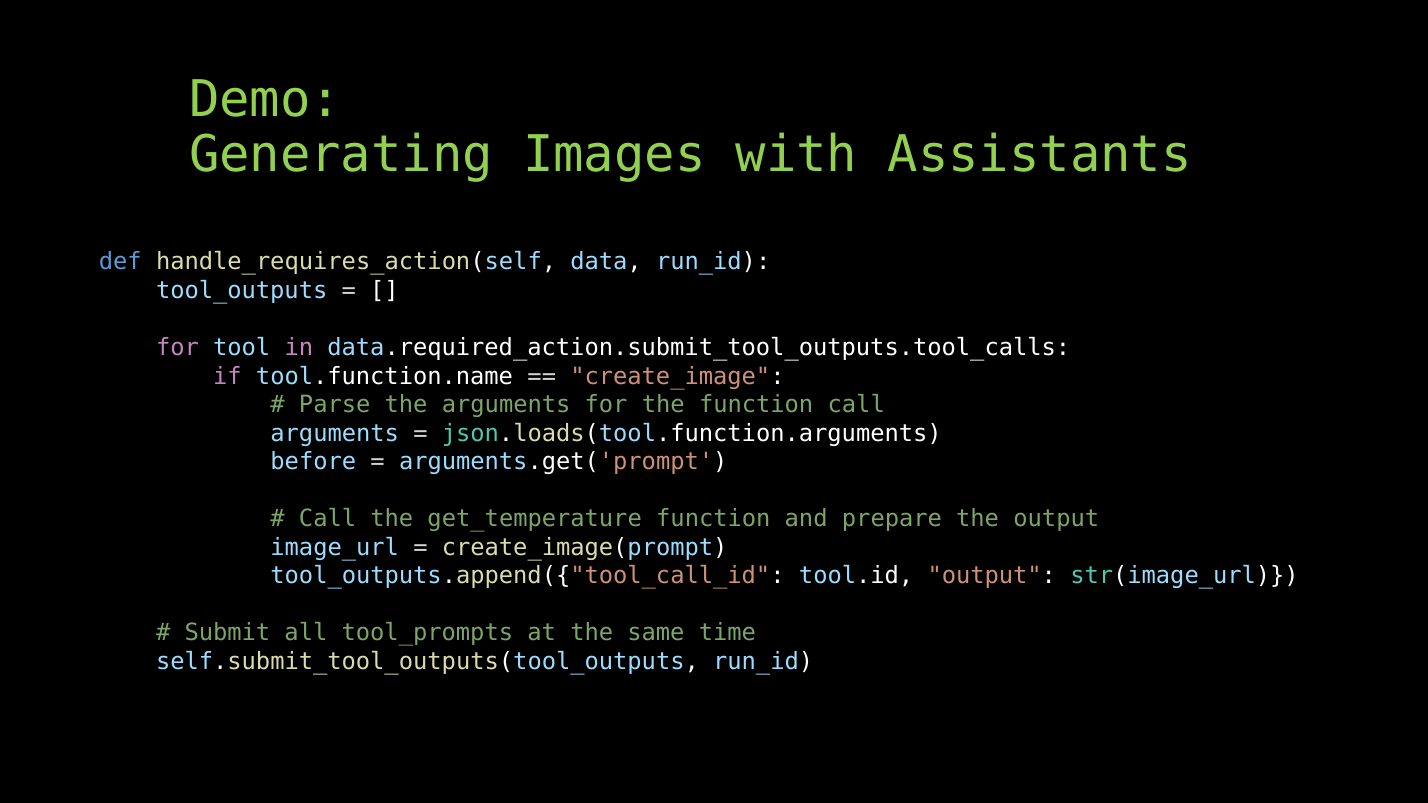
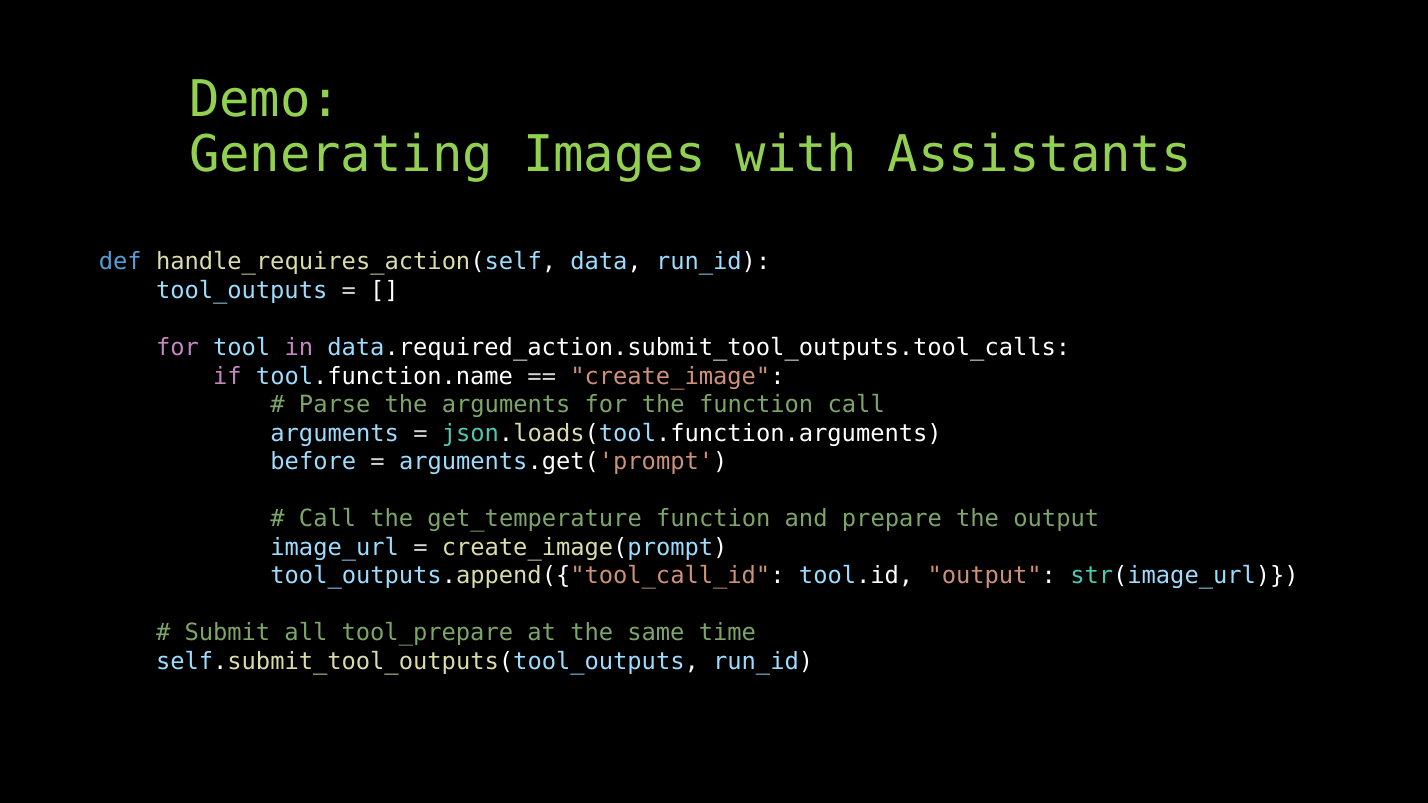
tool_prompts: tool_prompts -> tool_prepare
